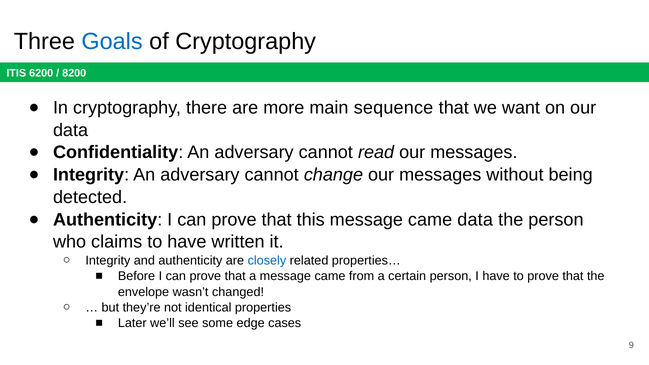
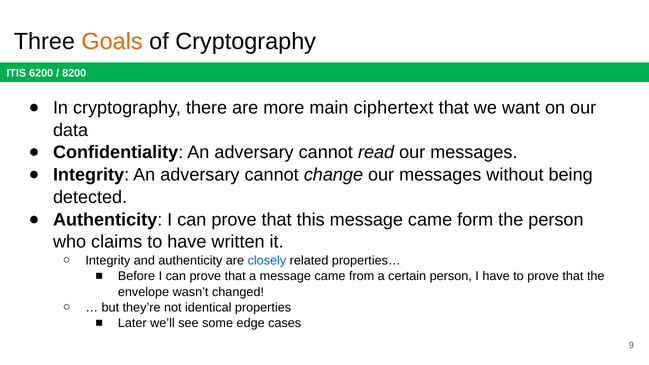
Goals colour: blue -> orange
sequence: sequence -> ciphertext
came data: data -> form
